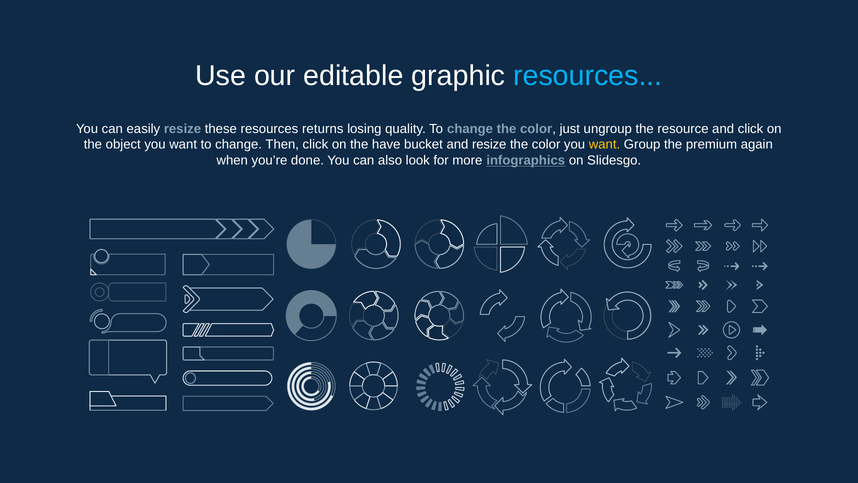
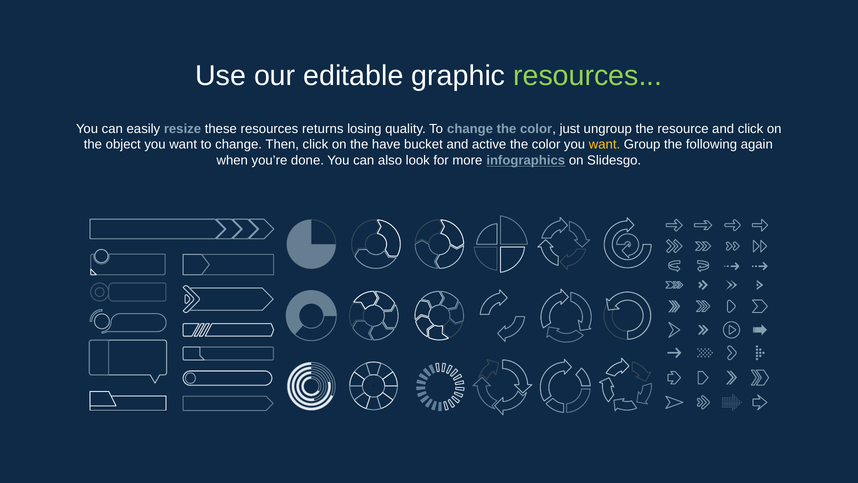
resources at (588, 76) colour: light blue -> light green
and resize: resize -> active
premium: premium -> following
